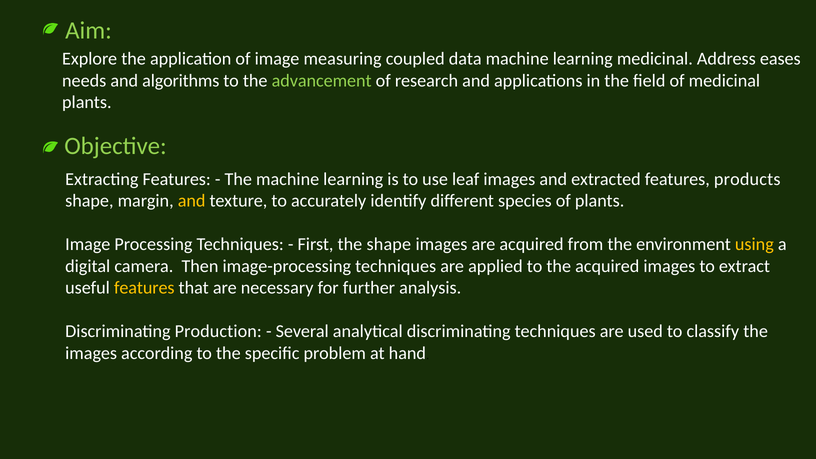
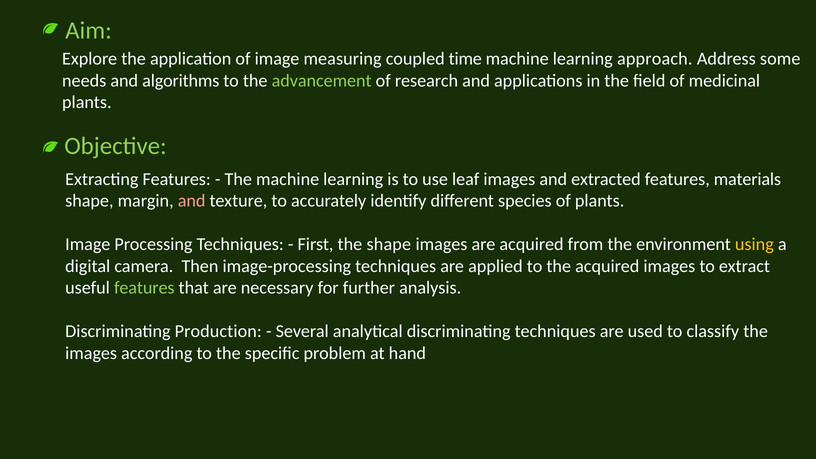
data: data -> time
learning medicinal: medicinal -> approach
eases: eases -> some
products: products -> materials
and at (192, 201) colour: yellow -> pink
features at (144, 288) colour: yellow -> light green
